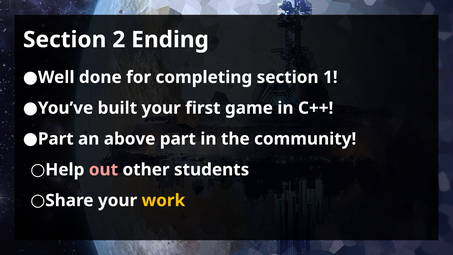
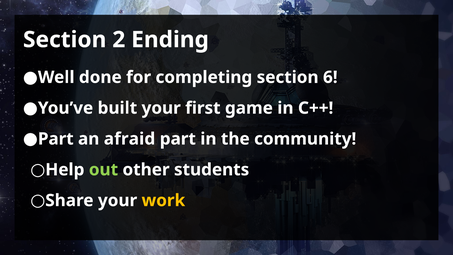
1: 1 -> 6
above: above -> afraid
out colour: pink -> light green
